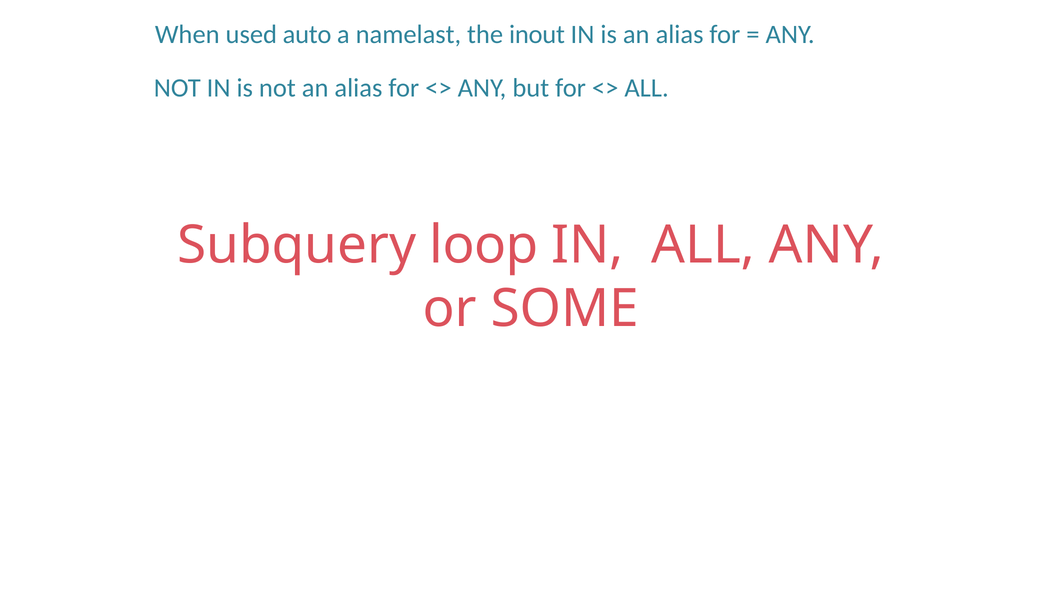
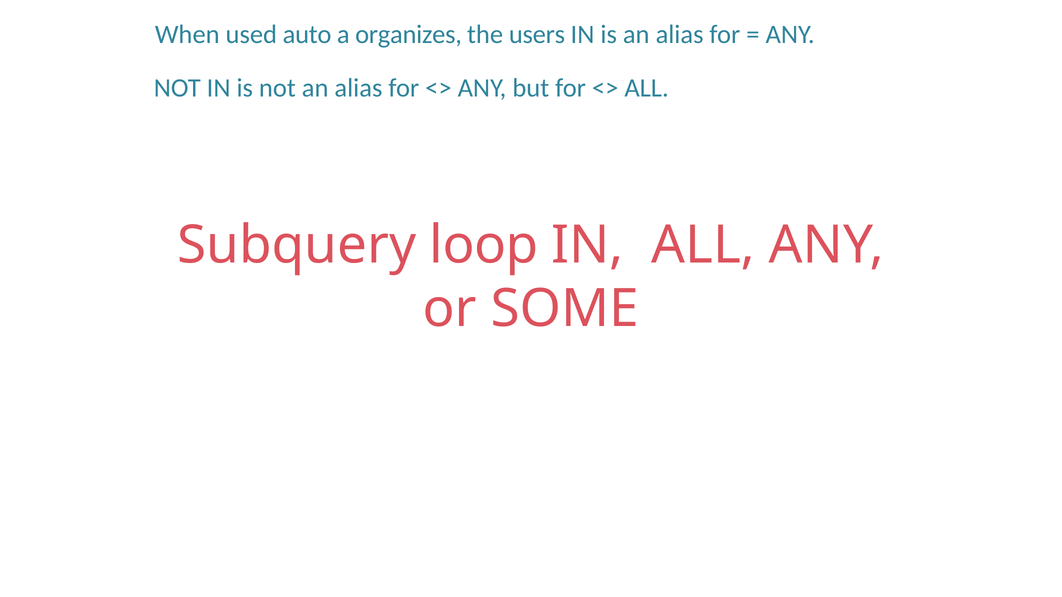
namelast: namelast -> organizes
inout: inout -> users
